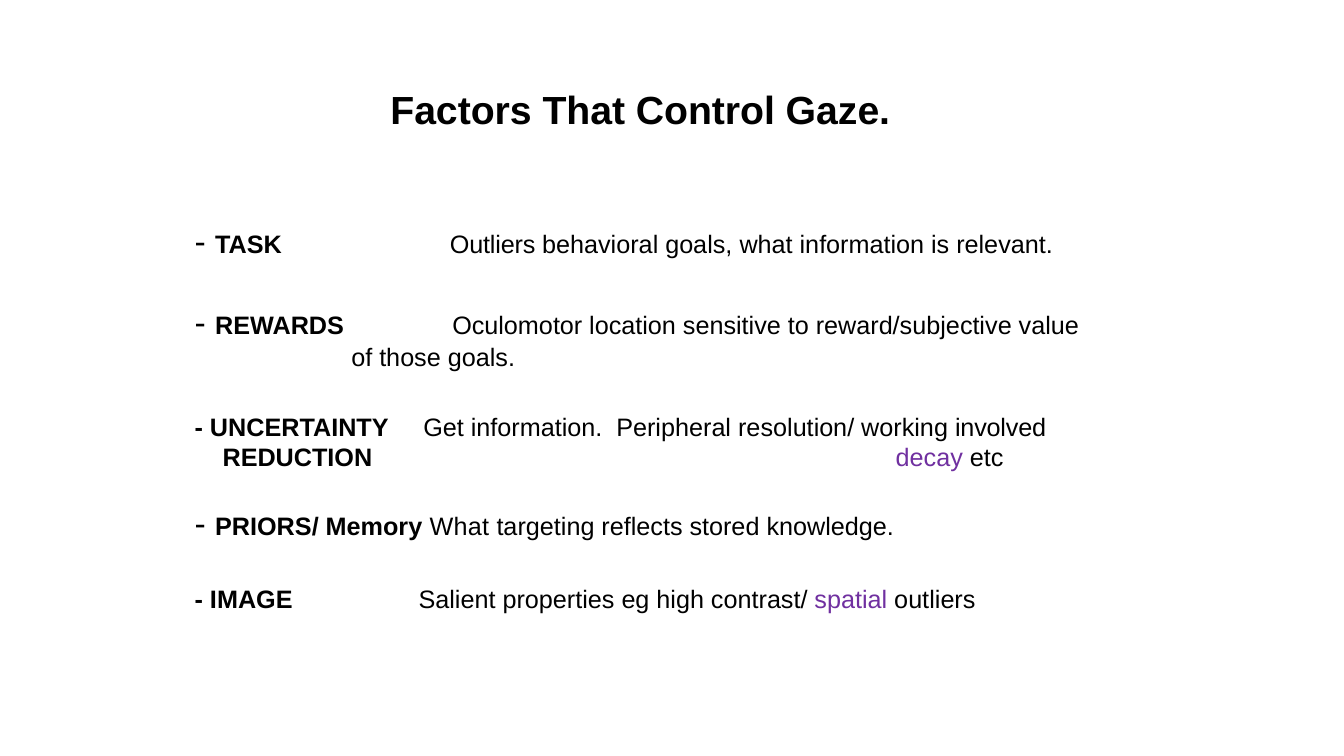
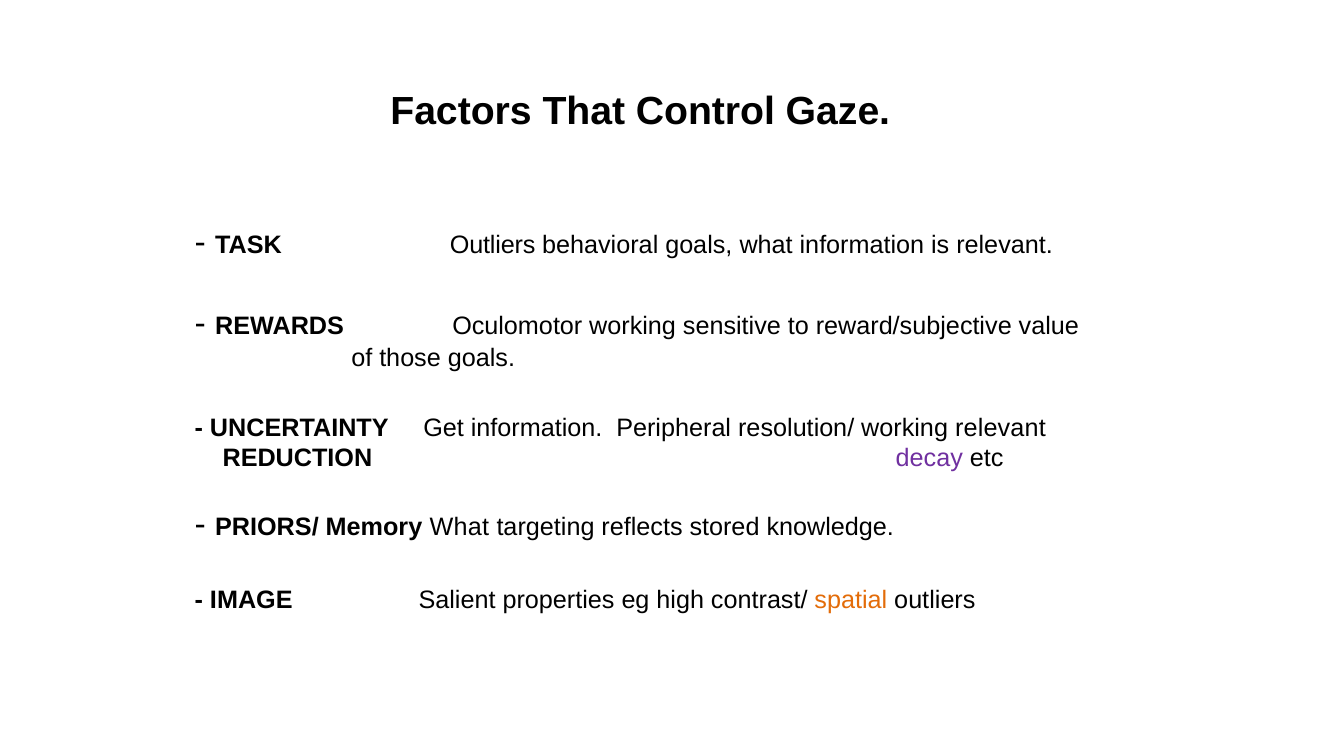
Oculomotor location: location -> working
working involved: involved -> relevant
spatial colour: purple -> orange
